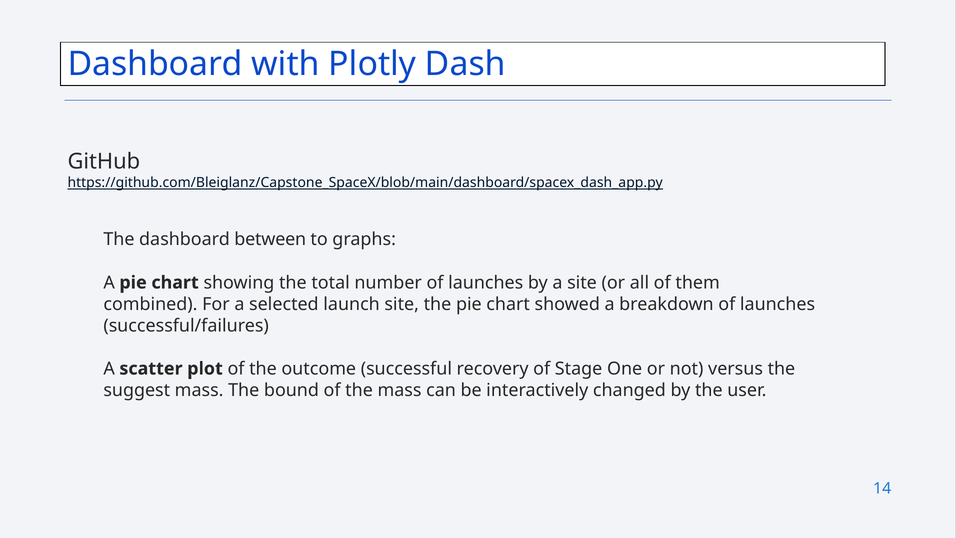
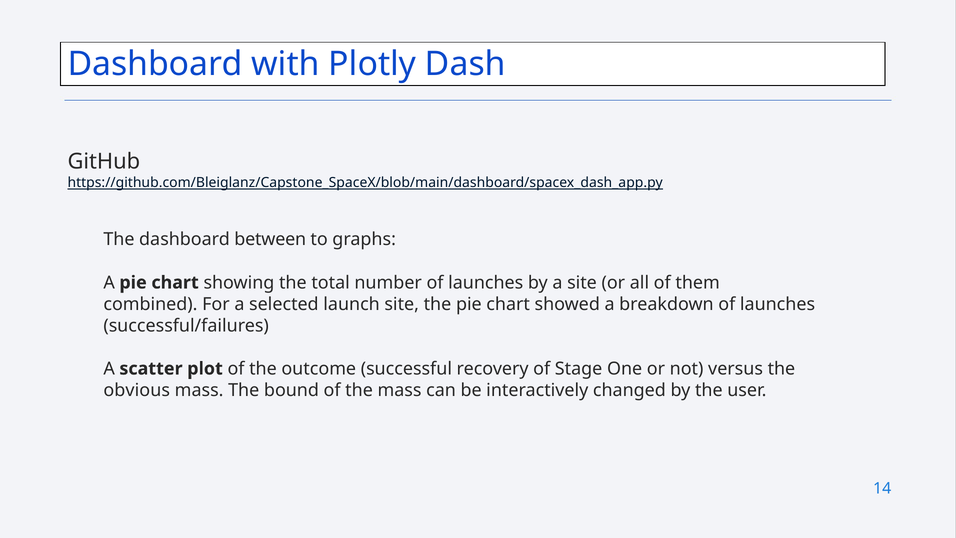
suggest: suggest -> obvious
